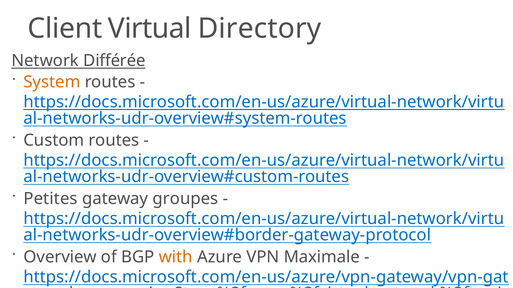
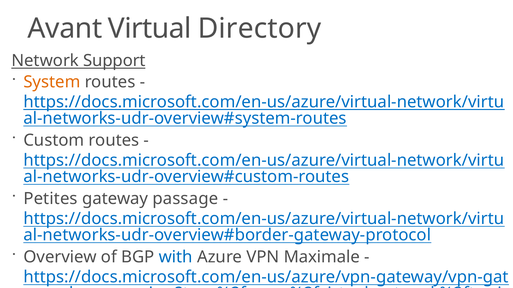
Client: Client -> Avant
Différée: Différée -> Support
groupes: groupes -> passage
with colour: orange -> blue
